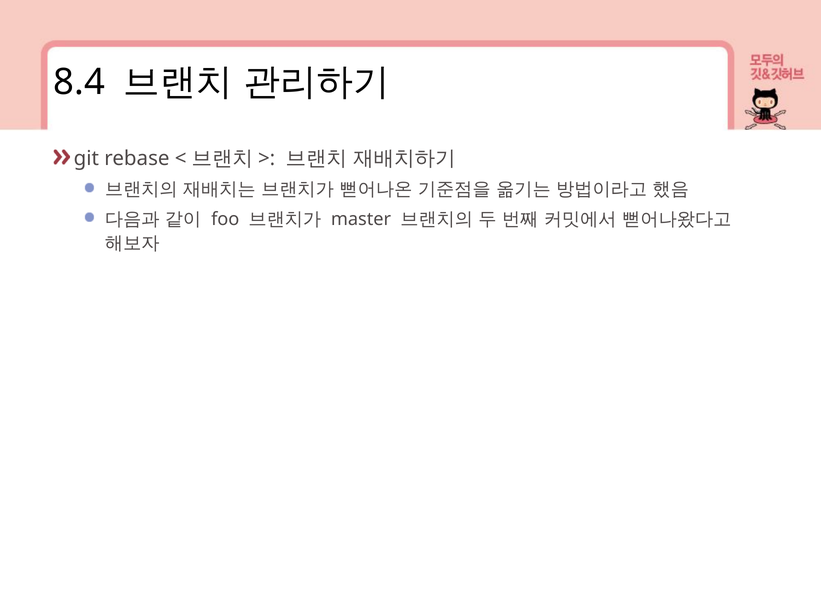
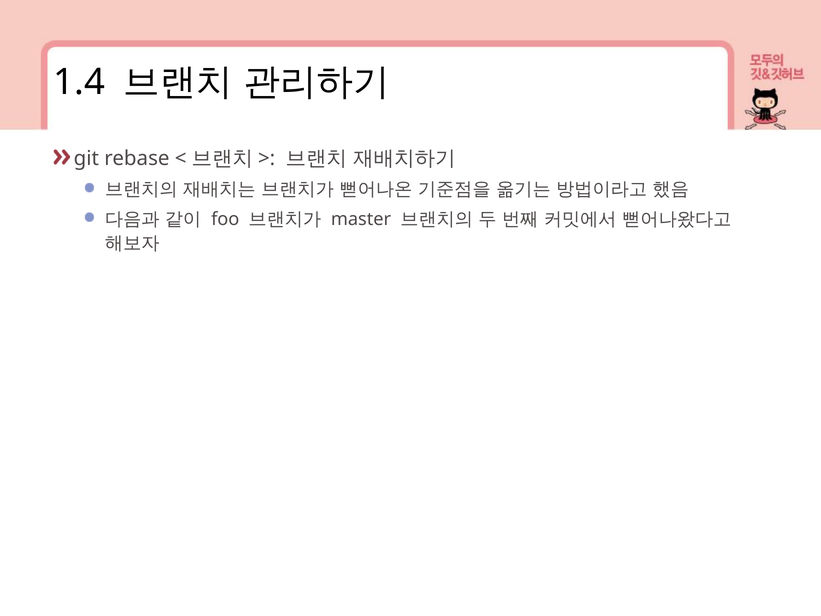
8.4: 8.4 -> 1.4
